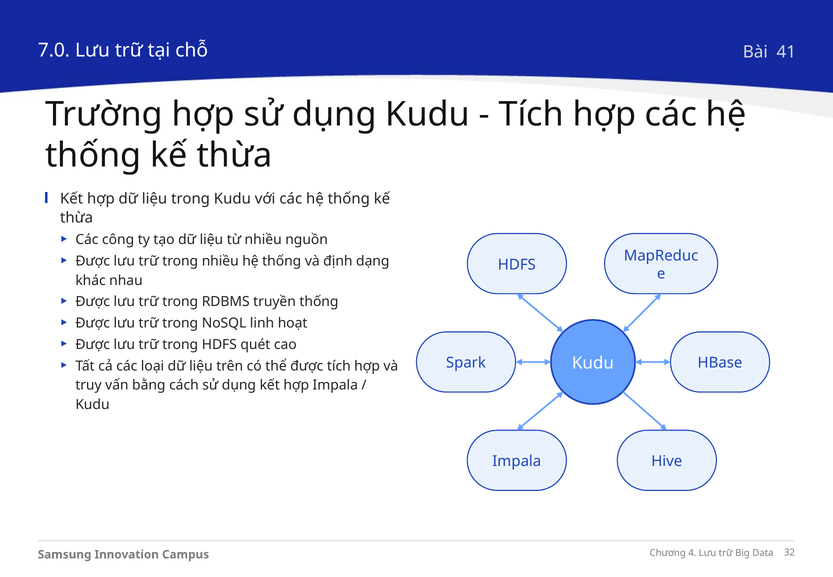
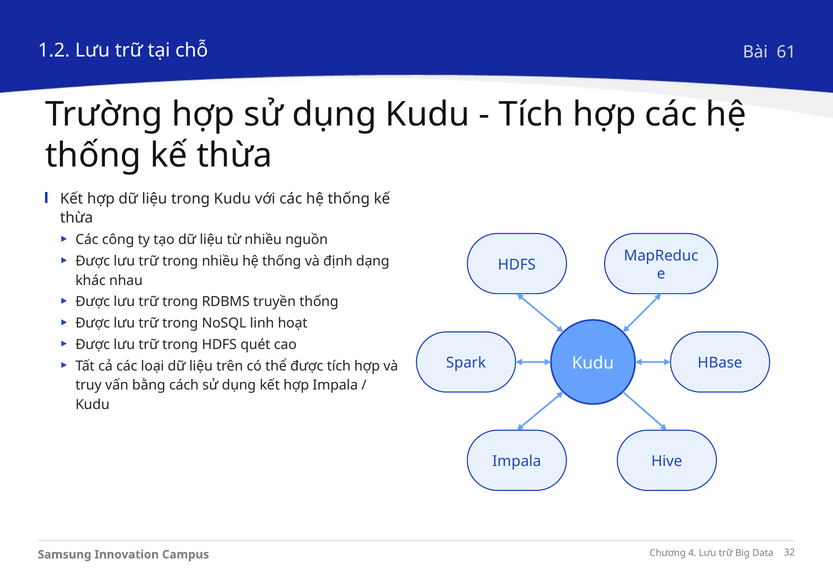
7.0: 7.0 -> 1.2
41: 41 -> 61
